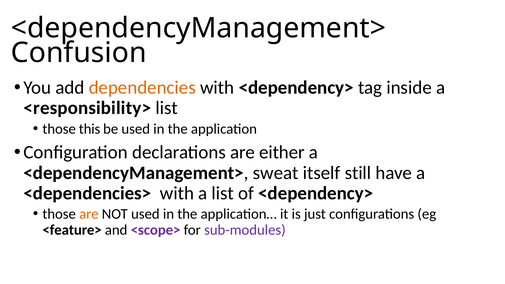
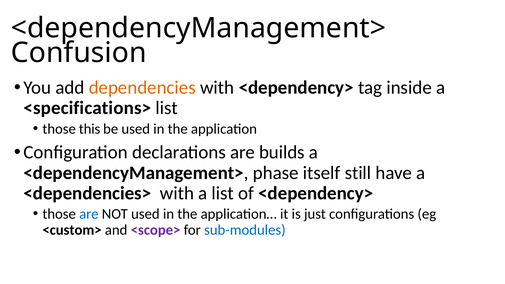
<responsibility>: <responsibility> -> <specifications>
either: either -> builds
sweat: sweat -> phase
are at (89, 214) colour: orange -> blue
<feature>: <feature> -> <custom>
sub-modules colour: purple -> blue
